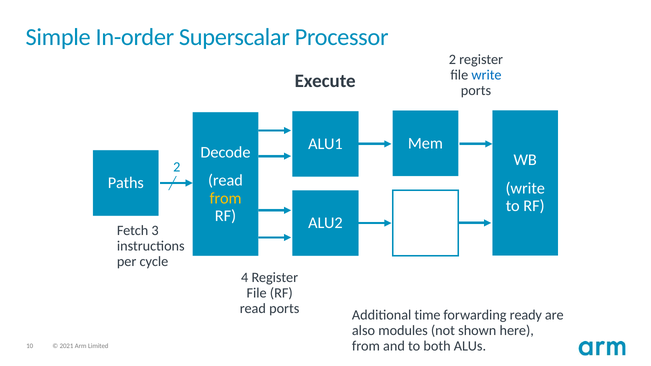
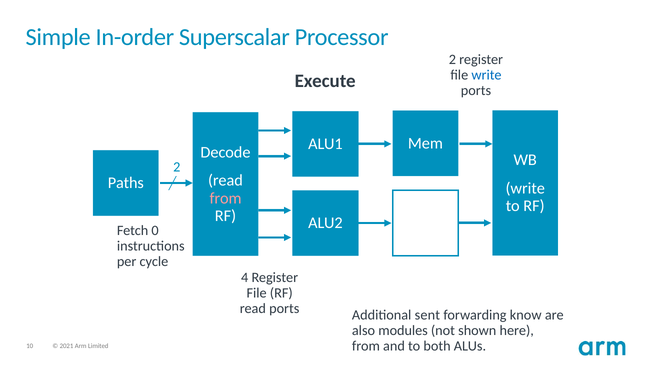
from at (226, 198) colour: yellow -> pink
3: 3 -> 0
time: time -> sent
ready: ready -> know
